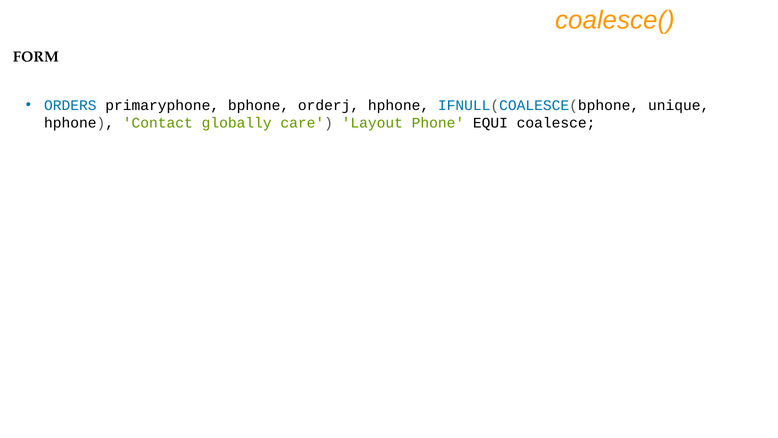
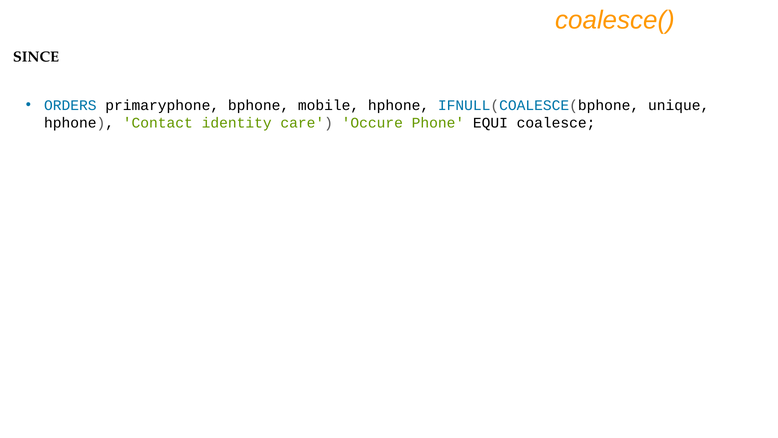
FORM: FORM -> SINCE
orderj: orderj -> mobile
globally: globally -> identity
Layout: Layout -> Occure
